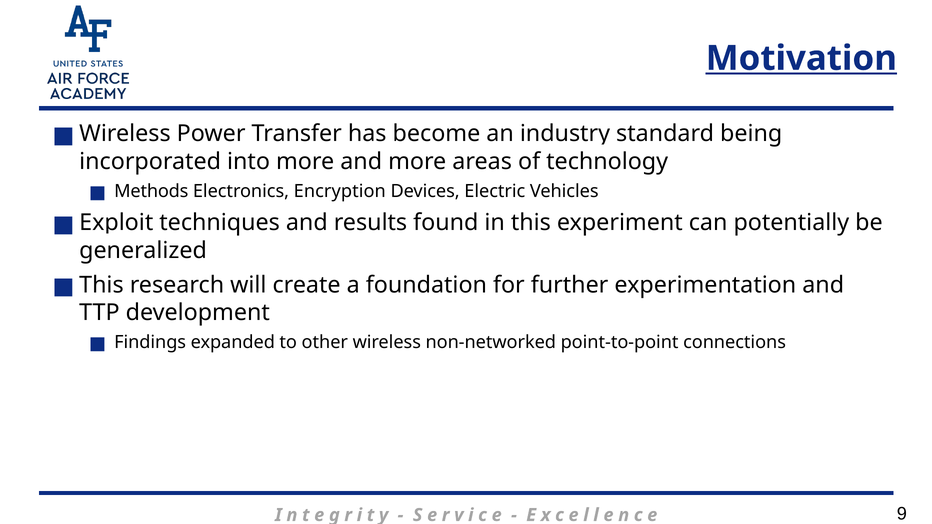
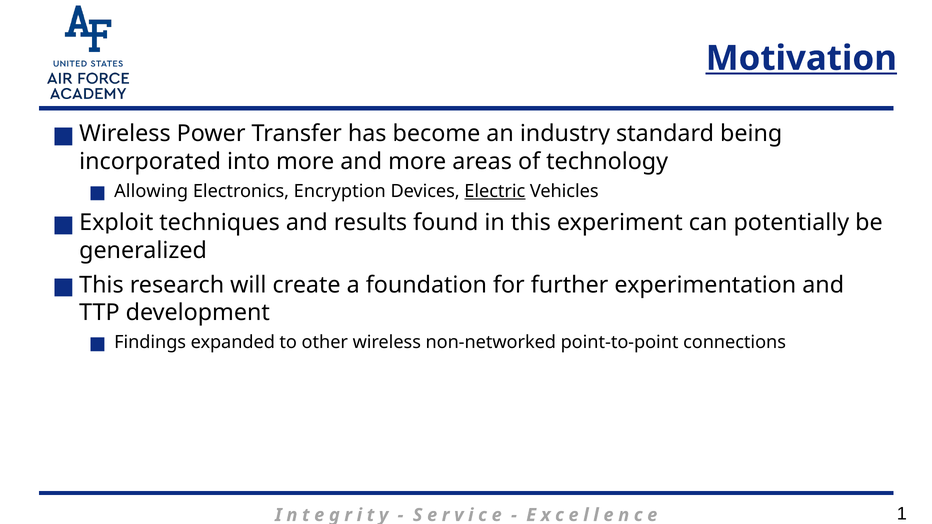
Methods: Methods -> Allowing
Electric underline: none -> present
9: 9 -> 1
